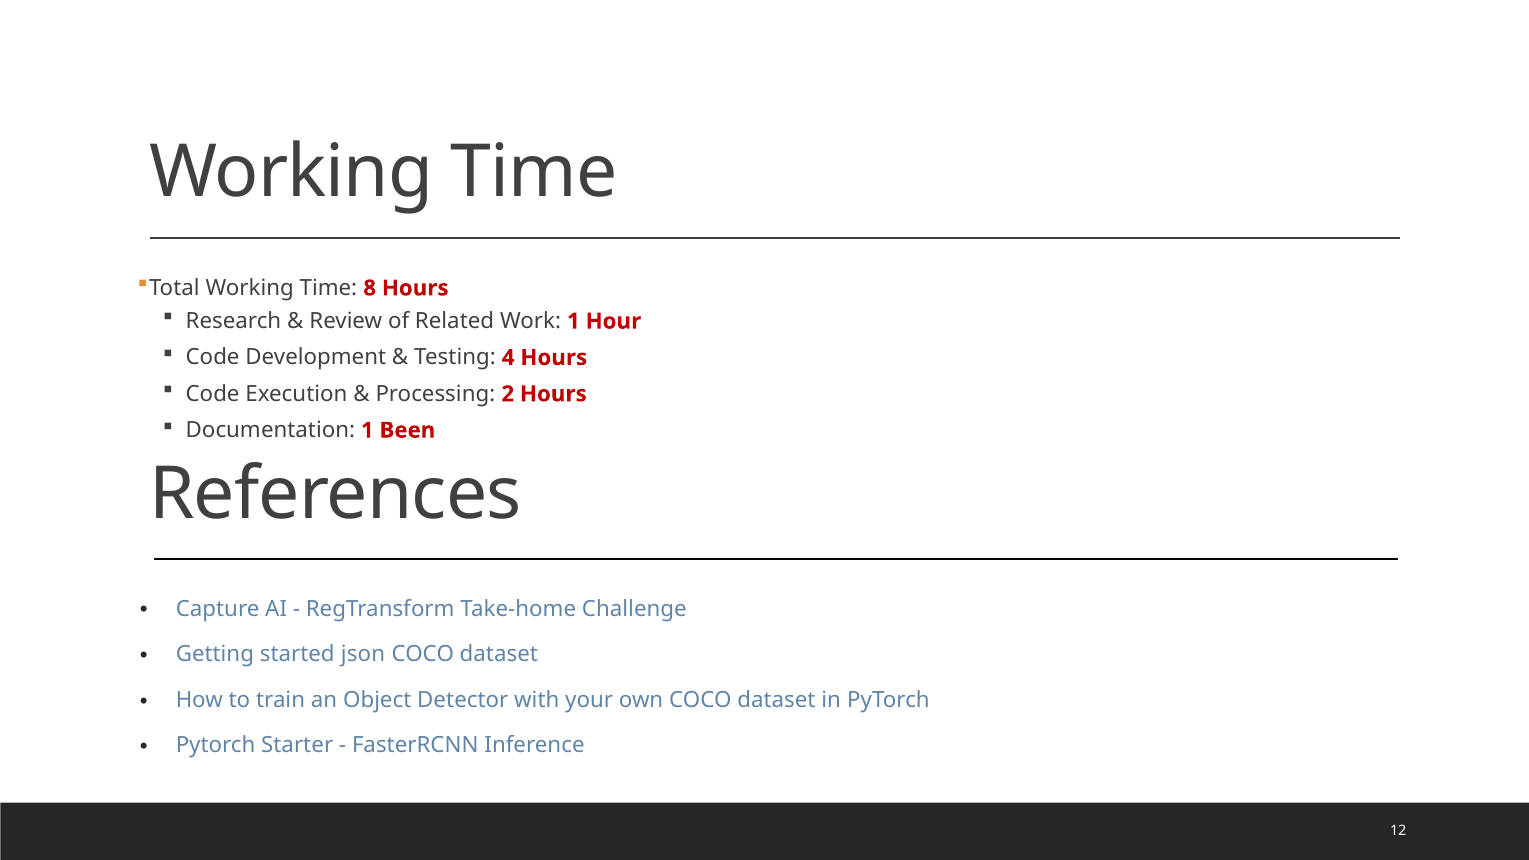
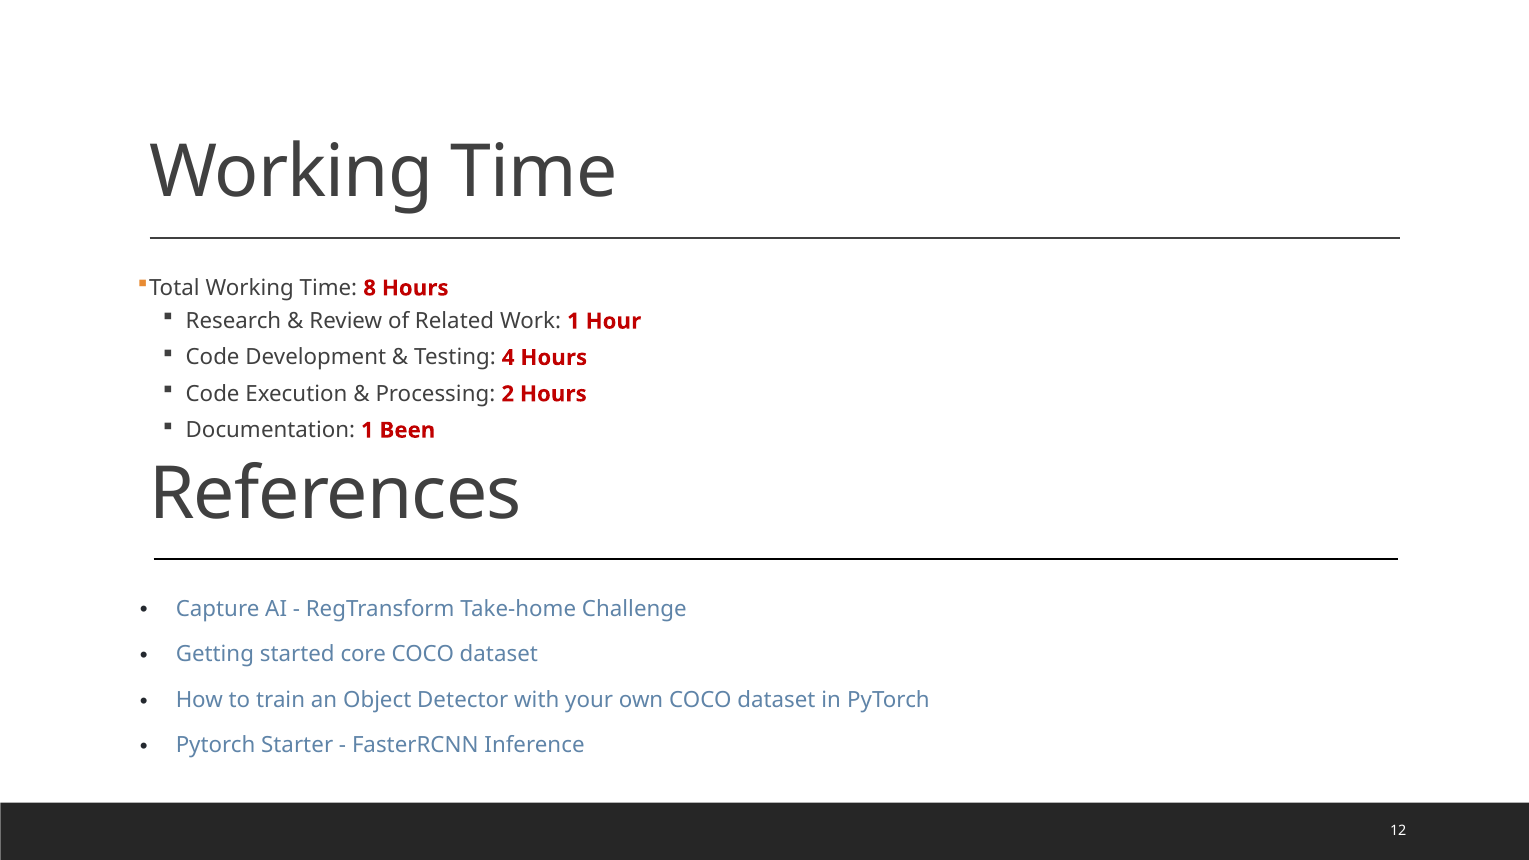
json: json -> core
